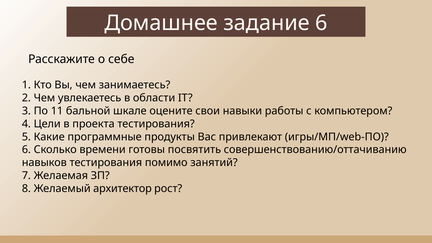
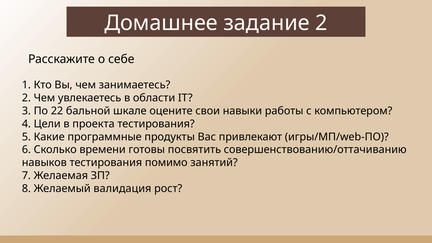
задание 6: 6 -> 2
11: 11 -> 22
архитектор: архитектор -> валидация
